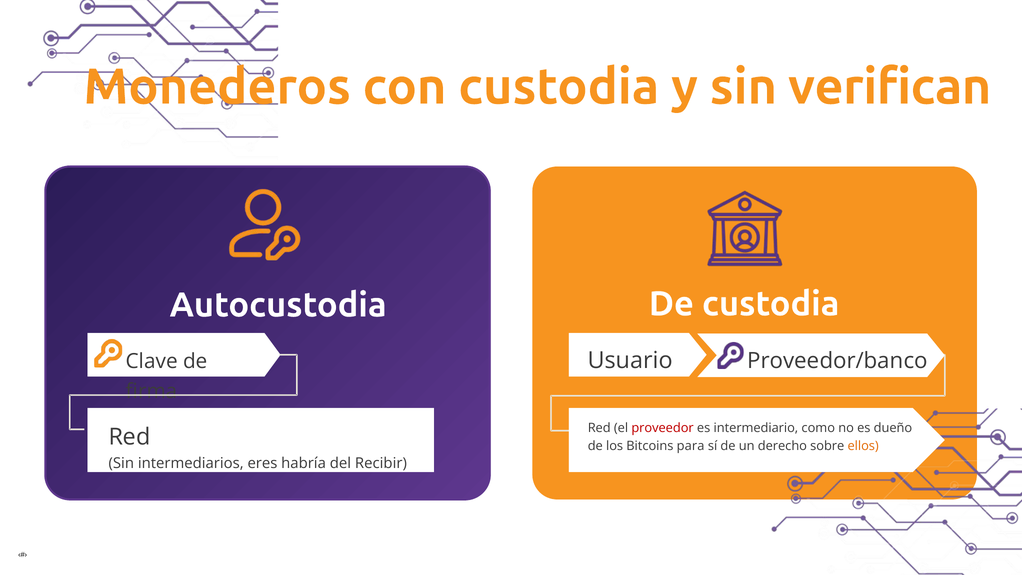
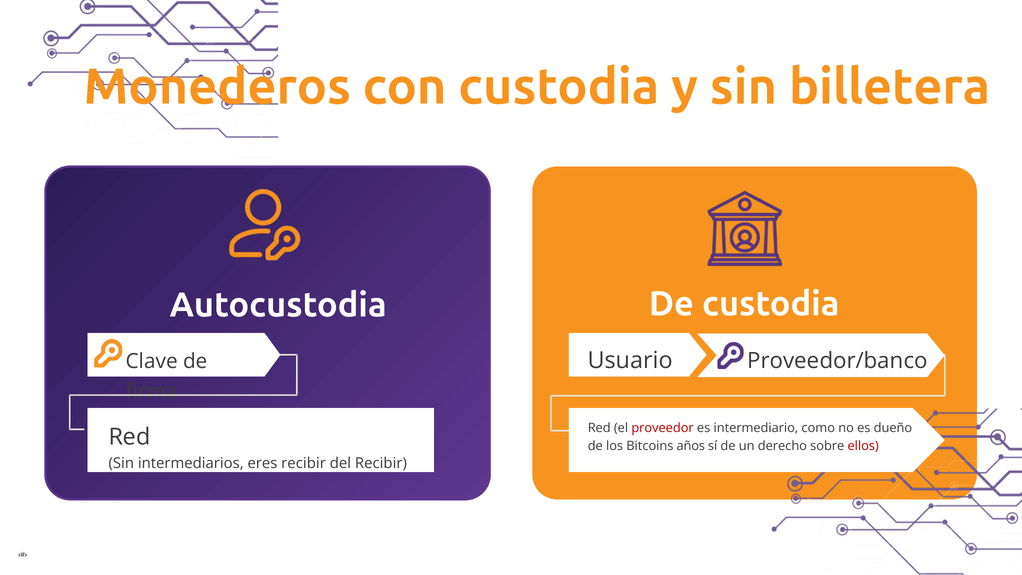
verifican: verifican -> billetera
para: para -> años
ellos colour: orange -> red
eres habría: habría -> recibir
